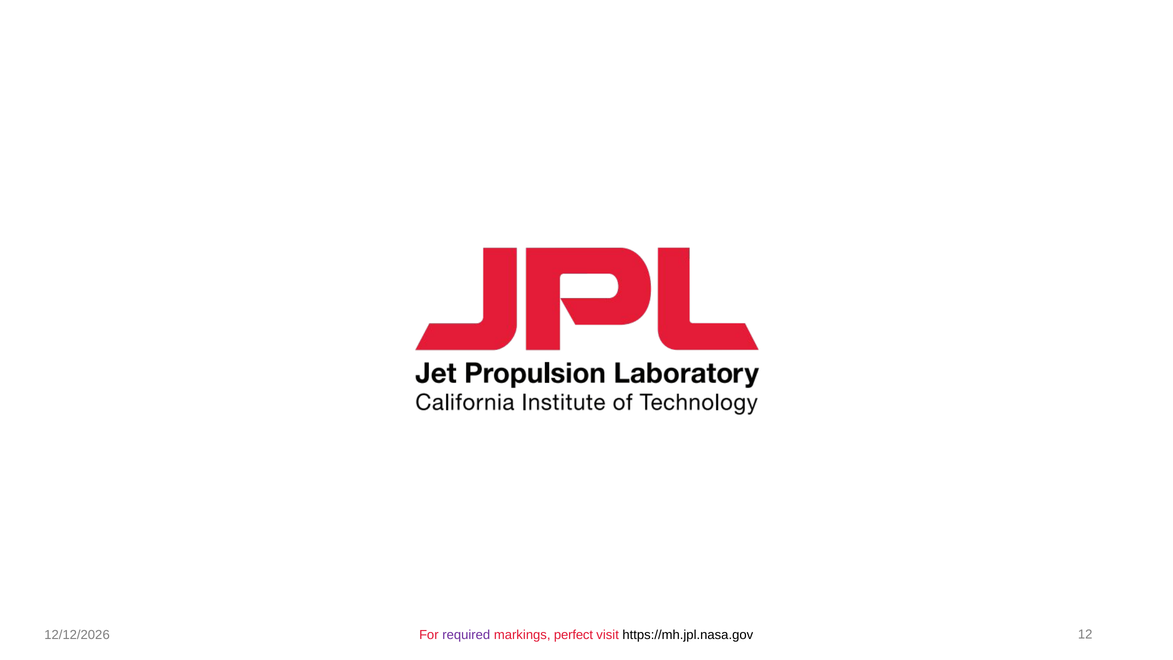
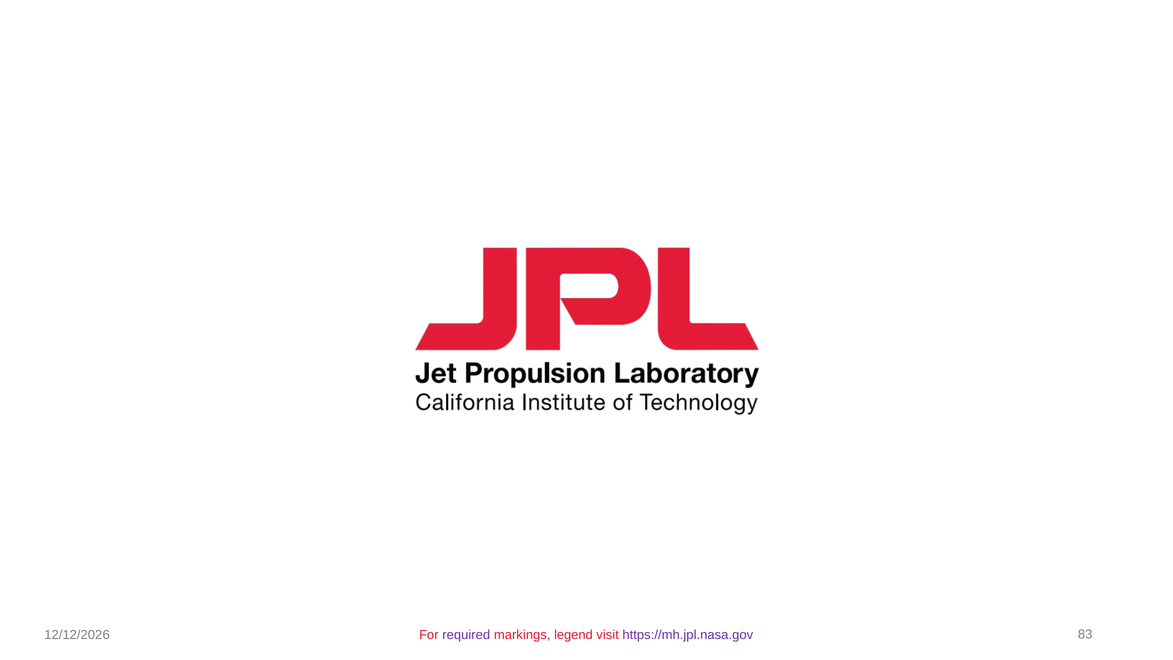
perfect: perfect -> legend
https://mh.jpl.nasa.gov colour: black -> purple
12: 12 -> 83
